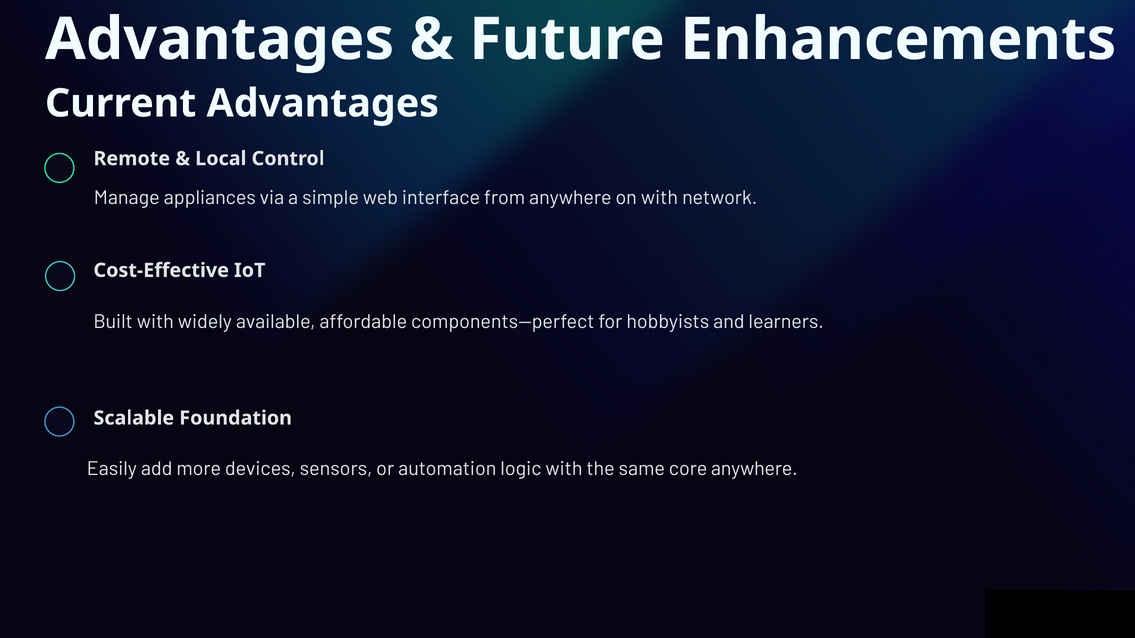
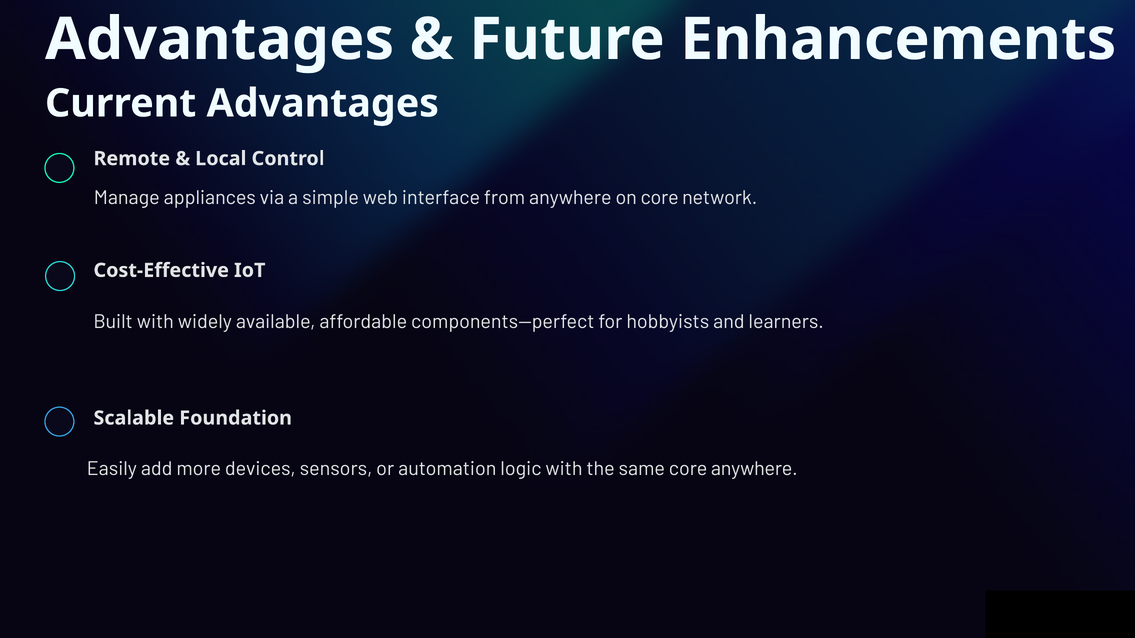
on with: with -> core
